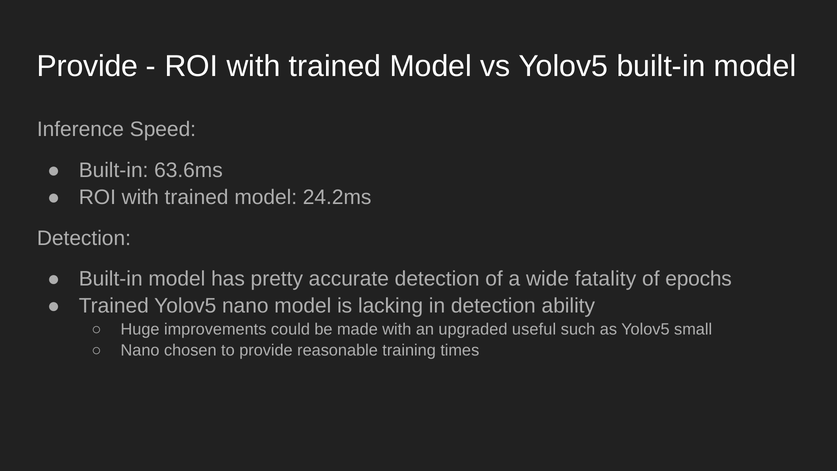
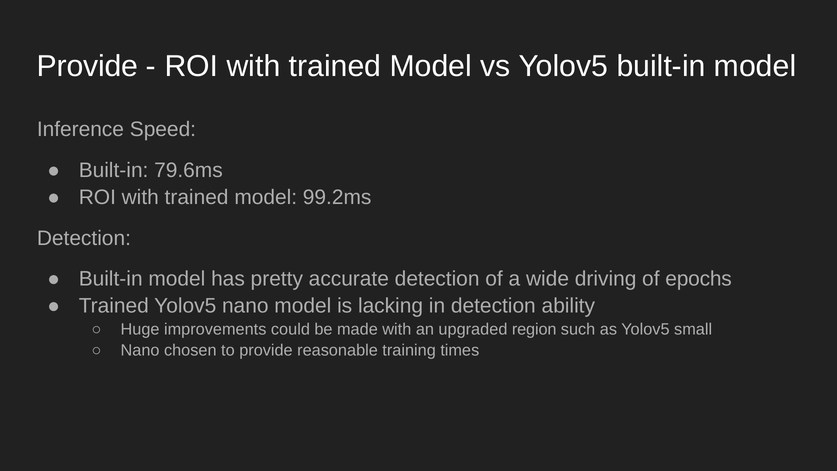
63.6ms: 63.6ms -> 79.6ms
24.2ms: 24.2ms -> 99.2ms
fatality: fatality -> driving
useful: useful -> region
